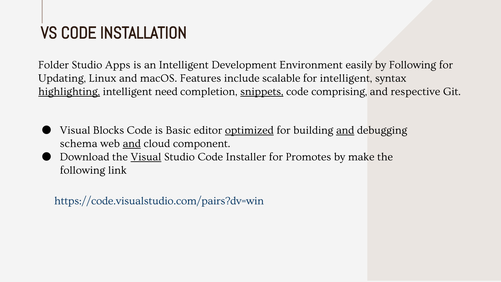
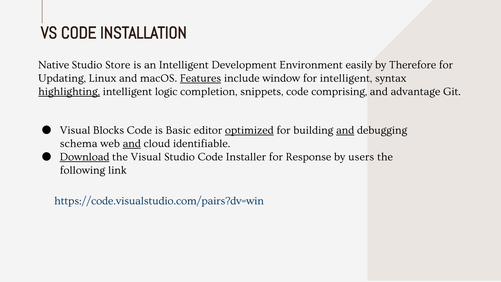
Folder: Folder -> Native
Apps: Apps -> Store
by Following: Following -> Therefore
Features underline: none -> present
scalable: scalable -> window
need: need -> logic
snippets underline: present -> none
respective: respective -> advantage
component: component -> identifiable
Download underline: none -> present
Visual at (146, 157) underline: present -> none
Promotes: Promotes -> Response
make: make -> users
